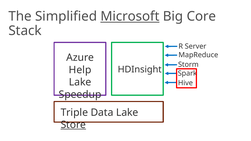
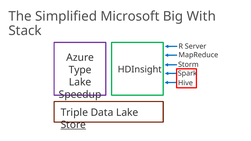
Microsoft underline: present -> none
Core: Core -> With
Help: Help -> Type
